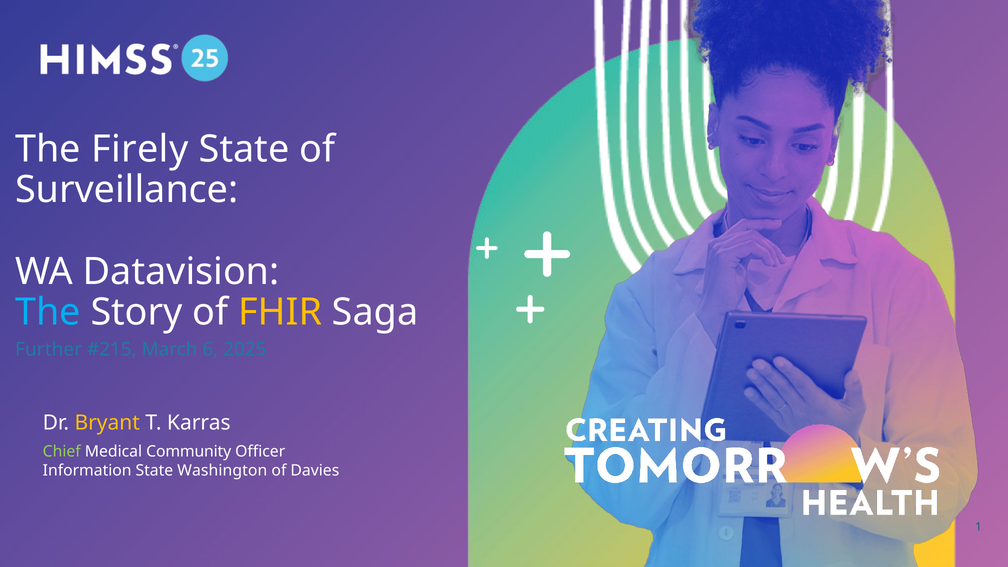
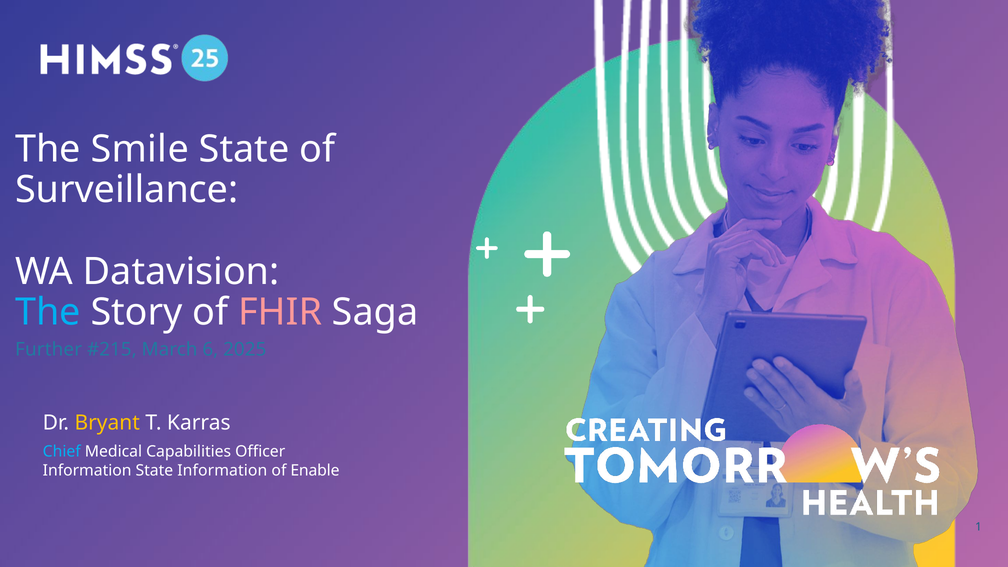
Firely: Firely -> Smile
FHIR colour: yellow -> pink
Chief colour: light green -> light blue
Community: Community -> Capabilities
State Washington: Washington -> Information
Davies: Davies -> Enable
